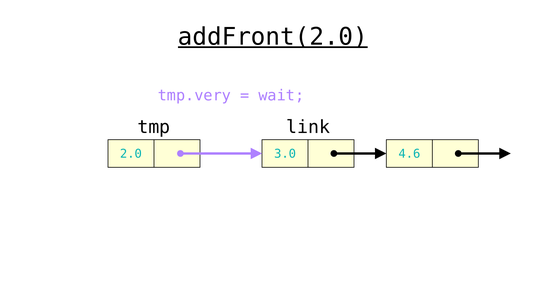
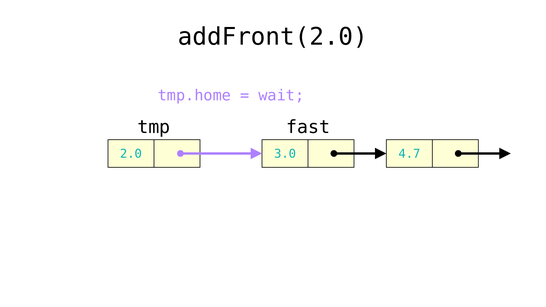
addFront(2.0 underline: present -> none
tmp.very: tmp.very -> tmp.home
link: link -> fast
4.6: 4.6 -> 4.7
